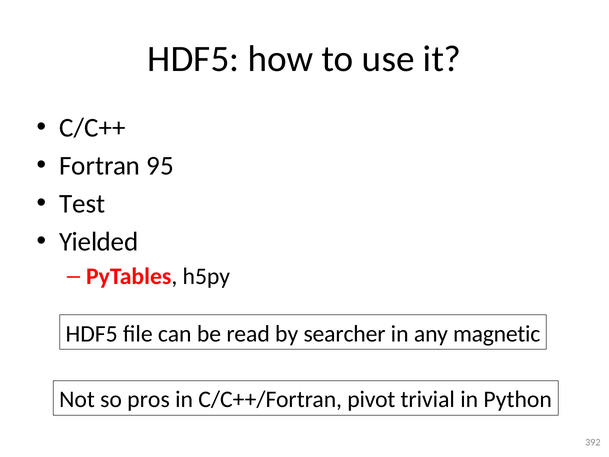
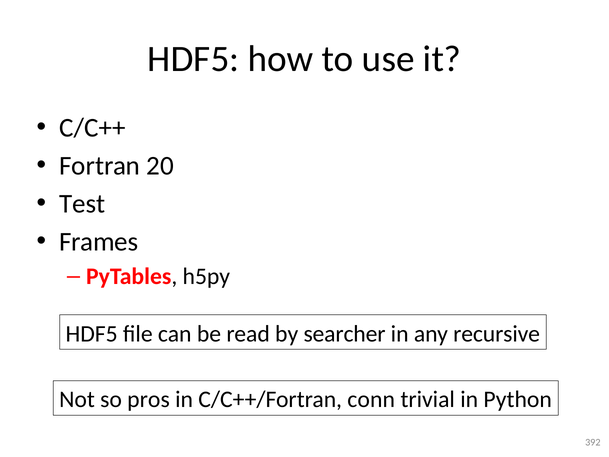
95: 95 -> 20
Yielded: Yielded -> Frames
magnetic: magnetic -> recursive
pivot: pivot -> conn
